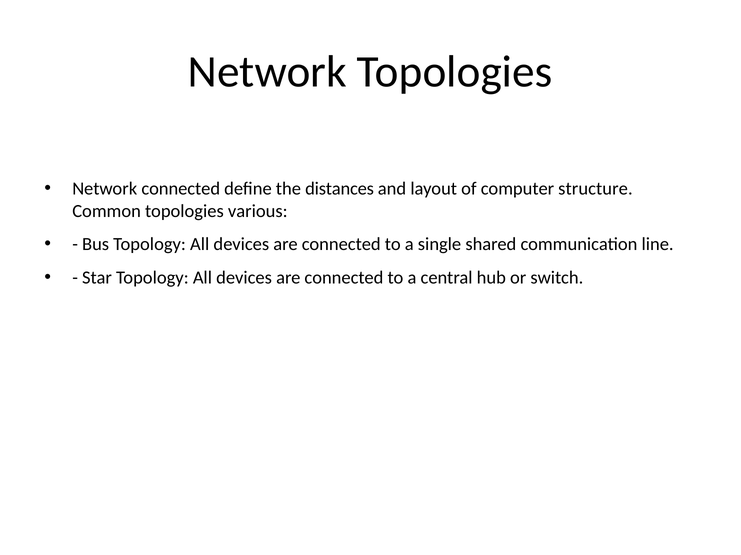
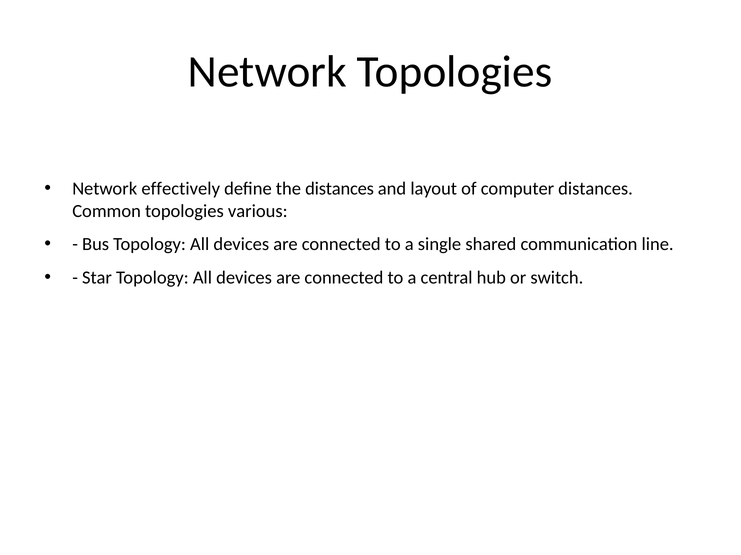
Network connected: connected -> effectively
computer structure: structure -> distances
